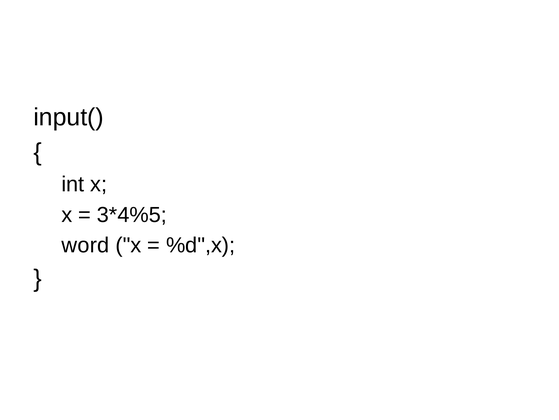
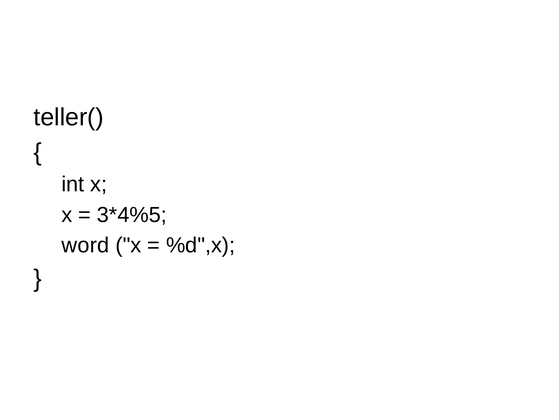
input(: input( -> teller(
